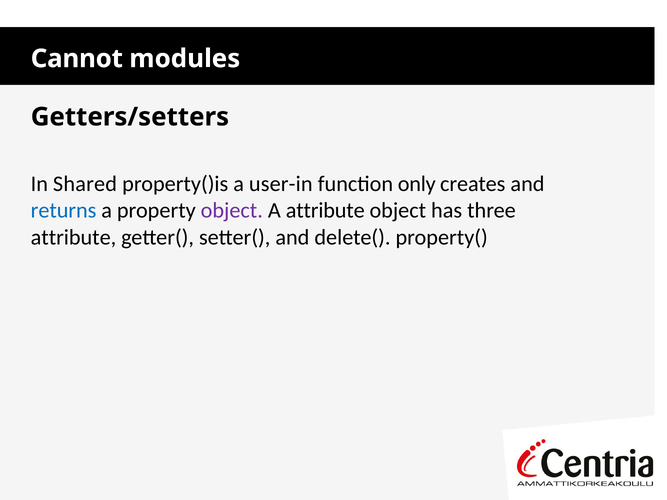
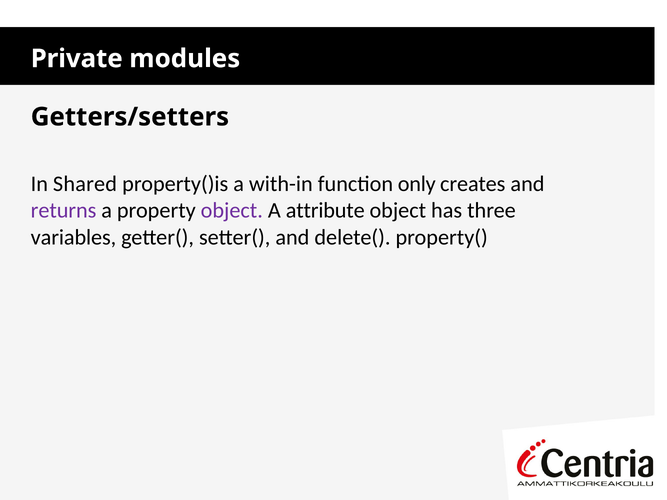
Cannot: Cannot -> Private
user-in: user-in -> with-in
returns colour: blue -> purple
attribute at (73, 237): attribute -> variables
